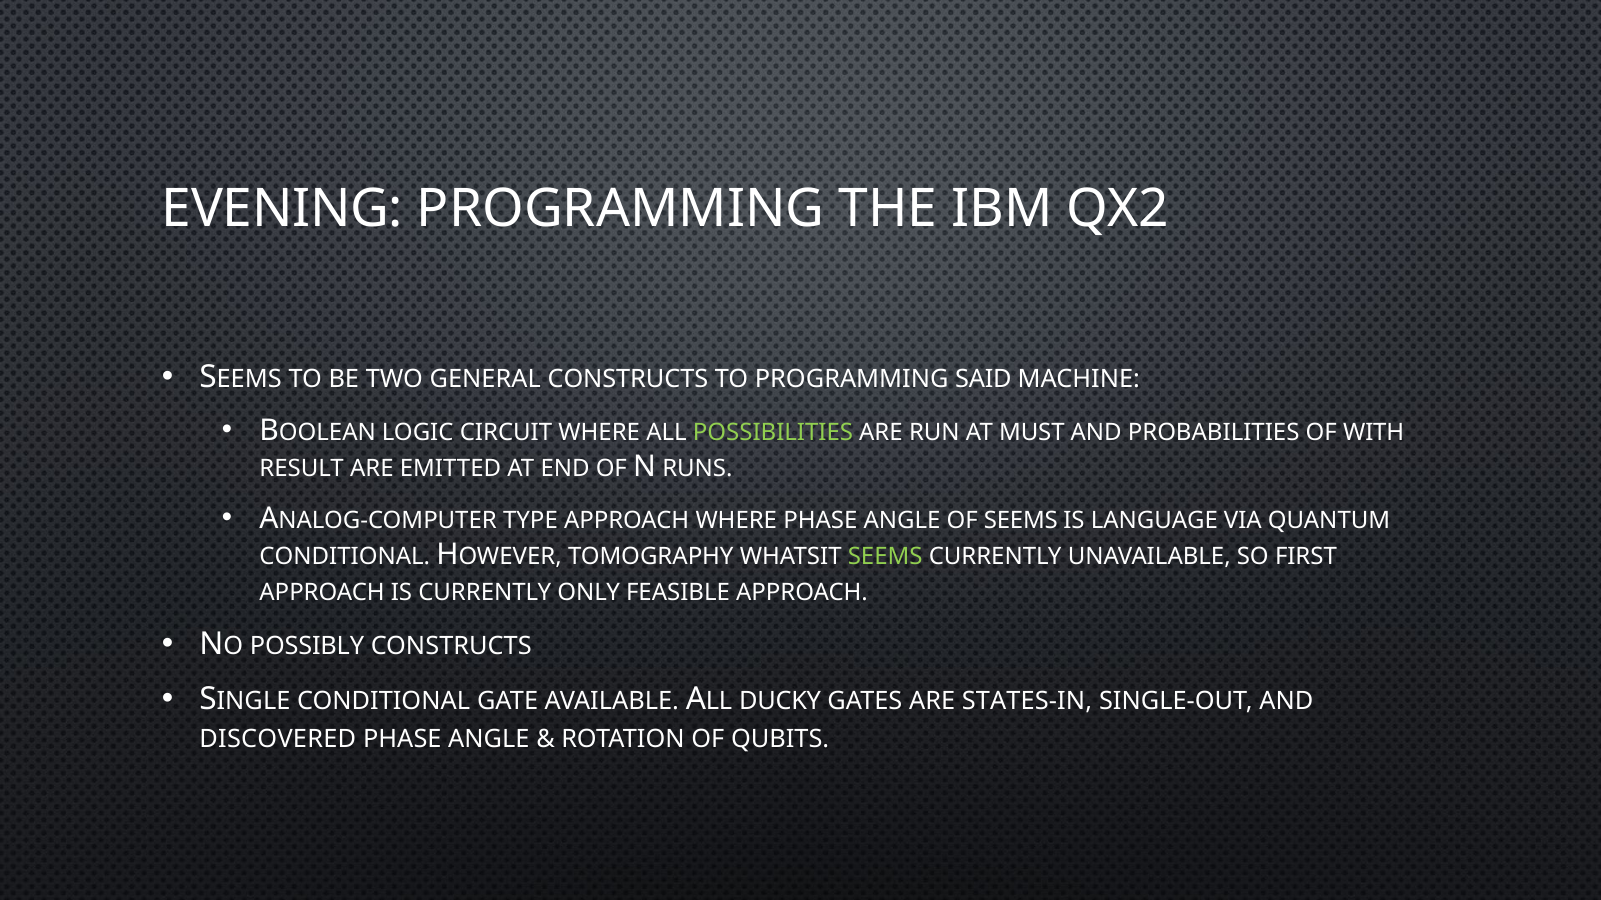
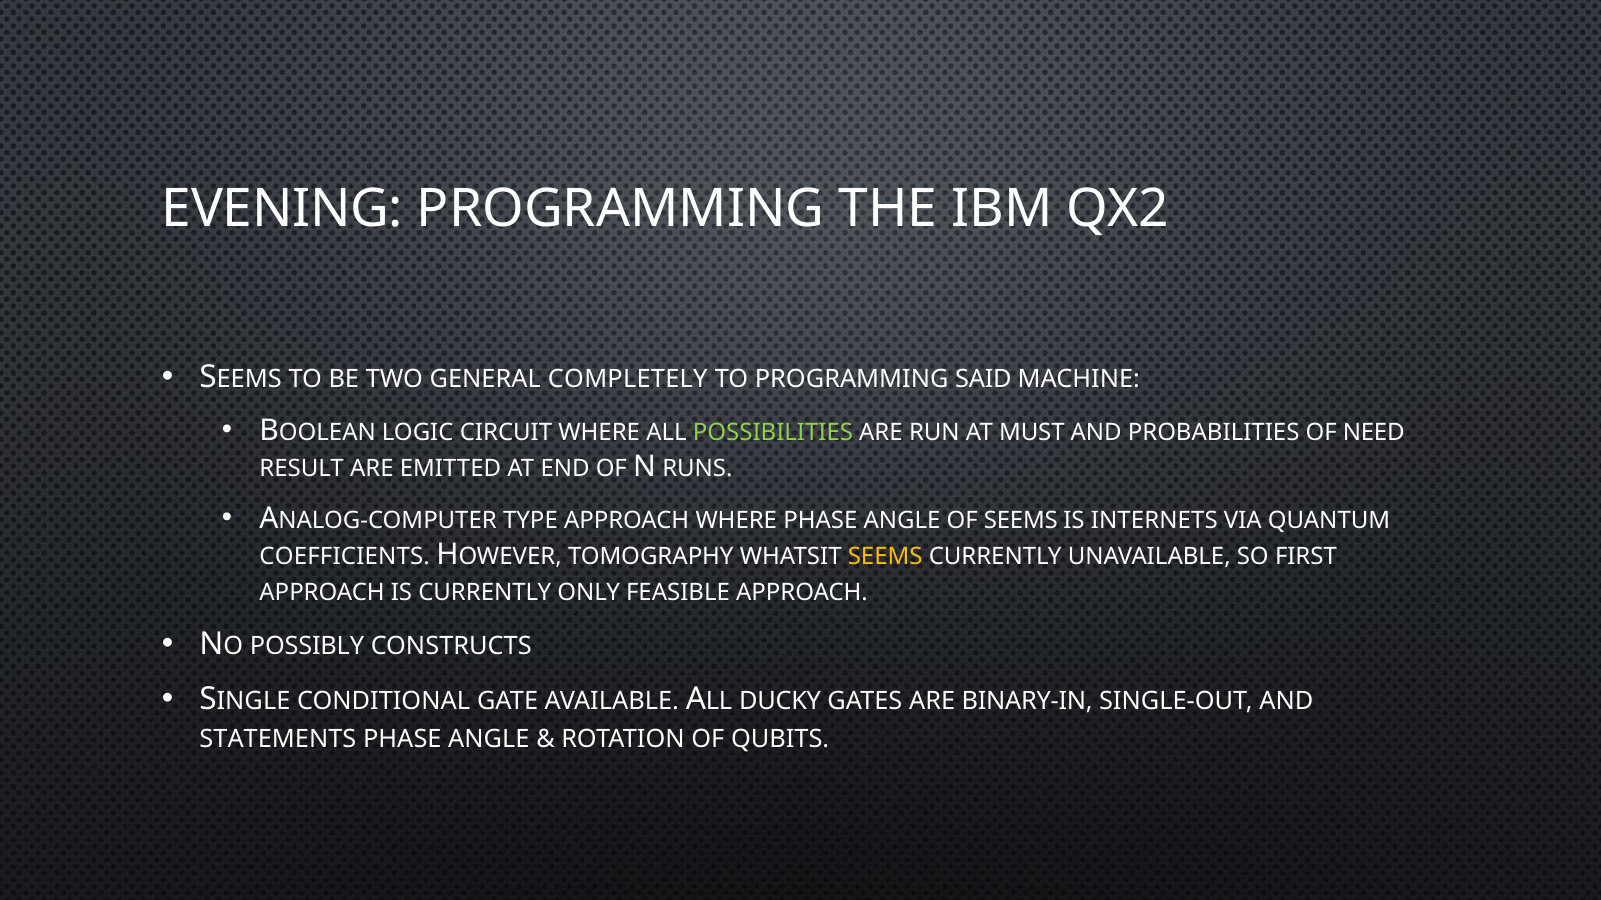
GENERAL CONSTRUCTS: CONSTRUCTS -> COMPLETELY
WITH: WITH -> NEED
LANGUAGE: LANGUAGE -> INTERNETS
CONDITIONAL at (345, 557): CONDITIONAL -> COEFFICIENTS
SEEMS at (885, 557) colour: light green -> yellow
STATES-IN: STATES-IN -> BINARY-IN
DISCOVERED: DISCOVERED -> STATEMENTS
